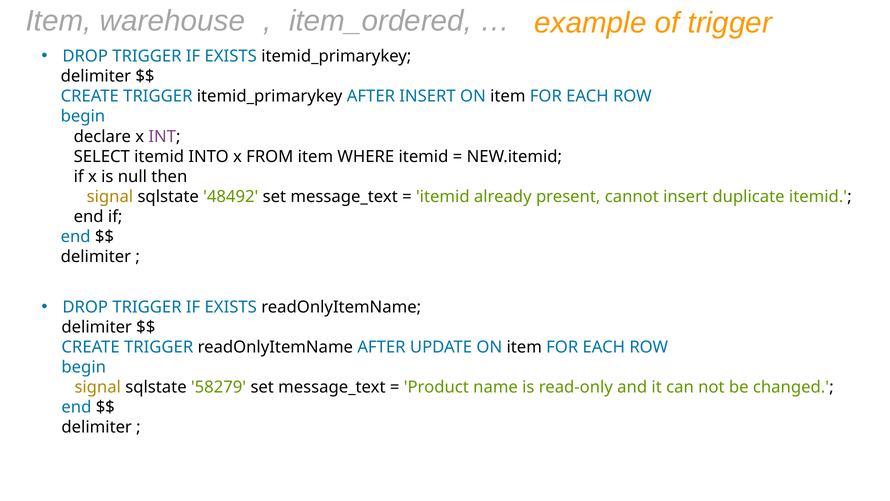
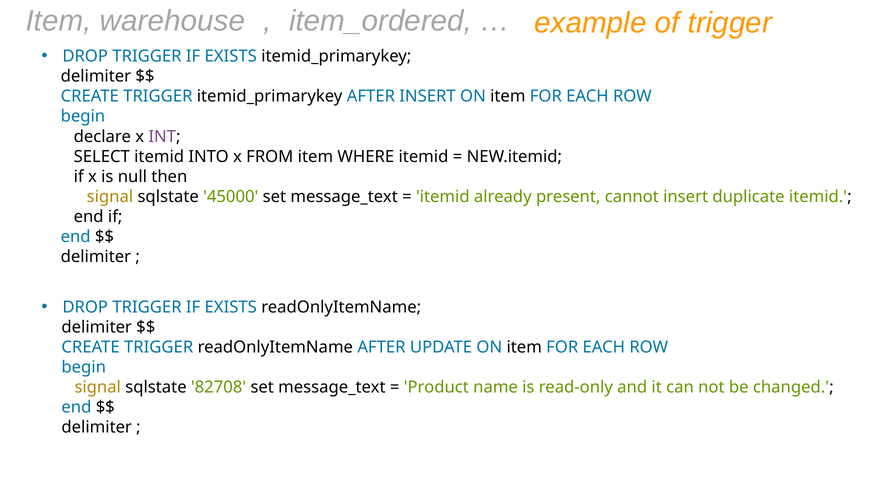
48492: 48492 -> 45000
58279: 58279 -> 82708
